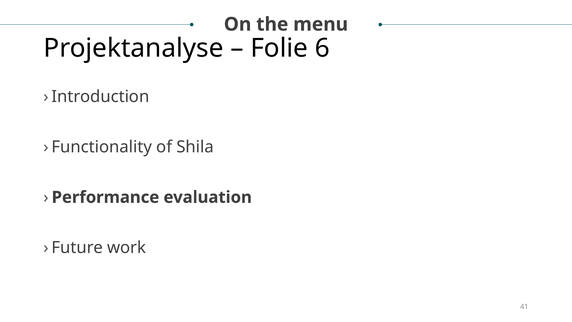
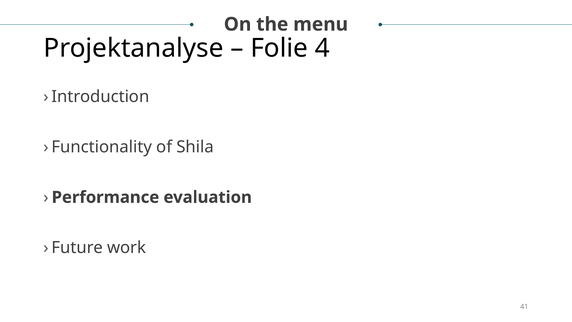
6: 6 -> 4
